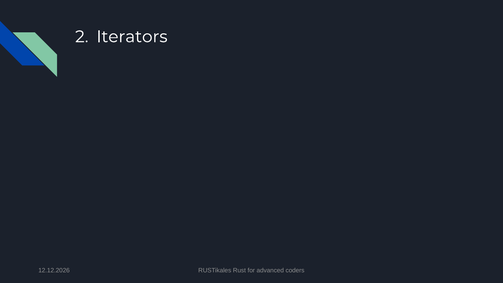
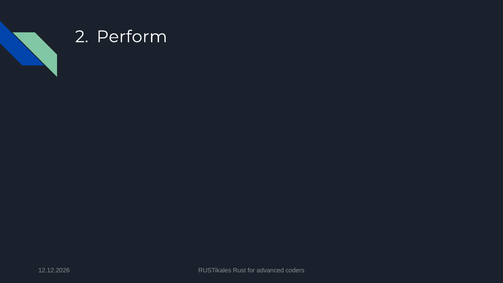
Iterators: Iterators -> Perform
